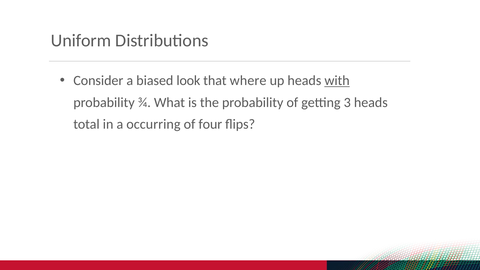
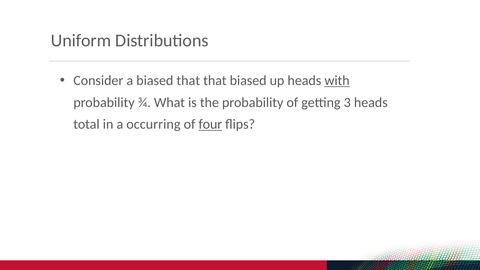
biased look: look -> that
that where: where -> biased
four underline: none -> present
